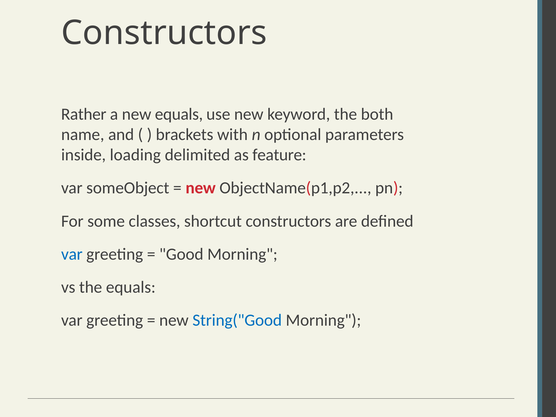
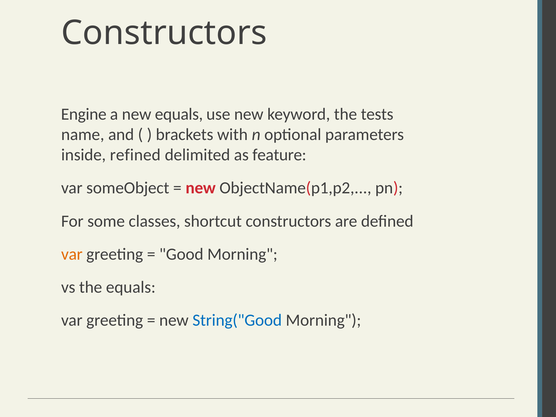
Rather: Rather -> Engine
both: both -> tests
loading: loading -> refined
var at (72, 254) colour: blue -> orange
